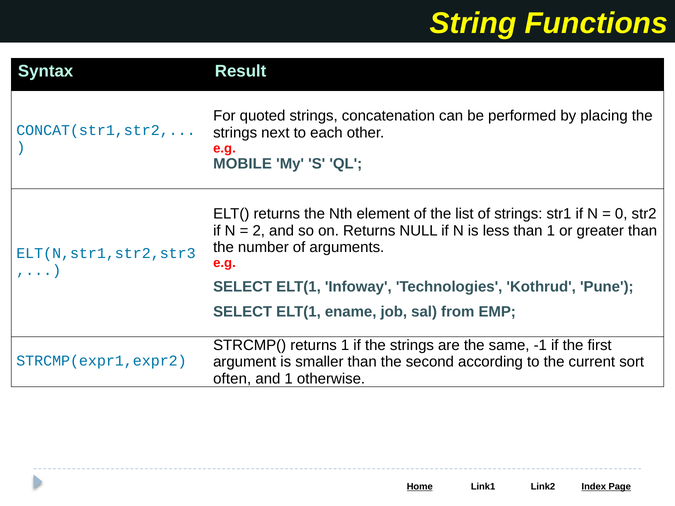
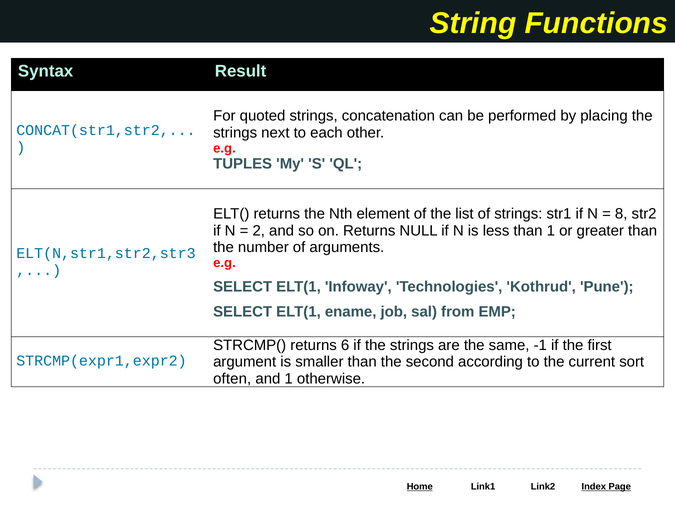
MOBILE: MOBILE -> TUPLES
0: 0 -> 8
returns 1: 1 -> 6
